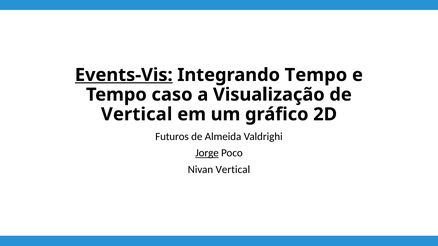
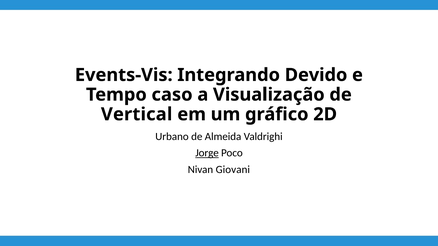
Events-Vis underline: present -> none
Integrando Tempo: Tempo -> Devido
Futuros: Futuros -> Urbano
Nivan Vertical: Vertical -> Giovani
